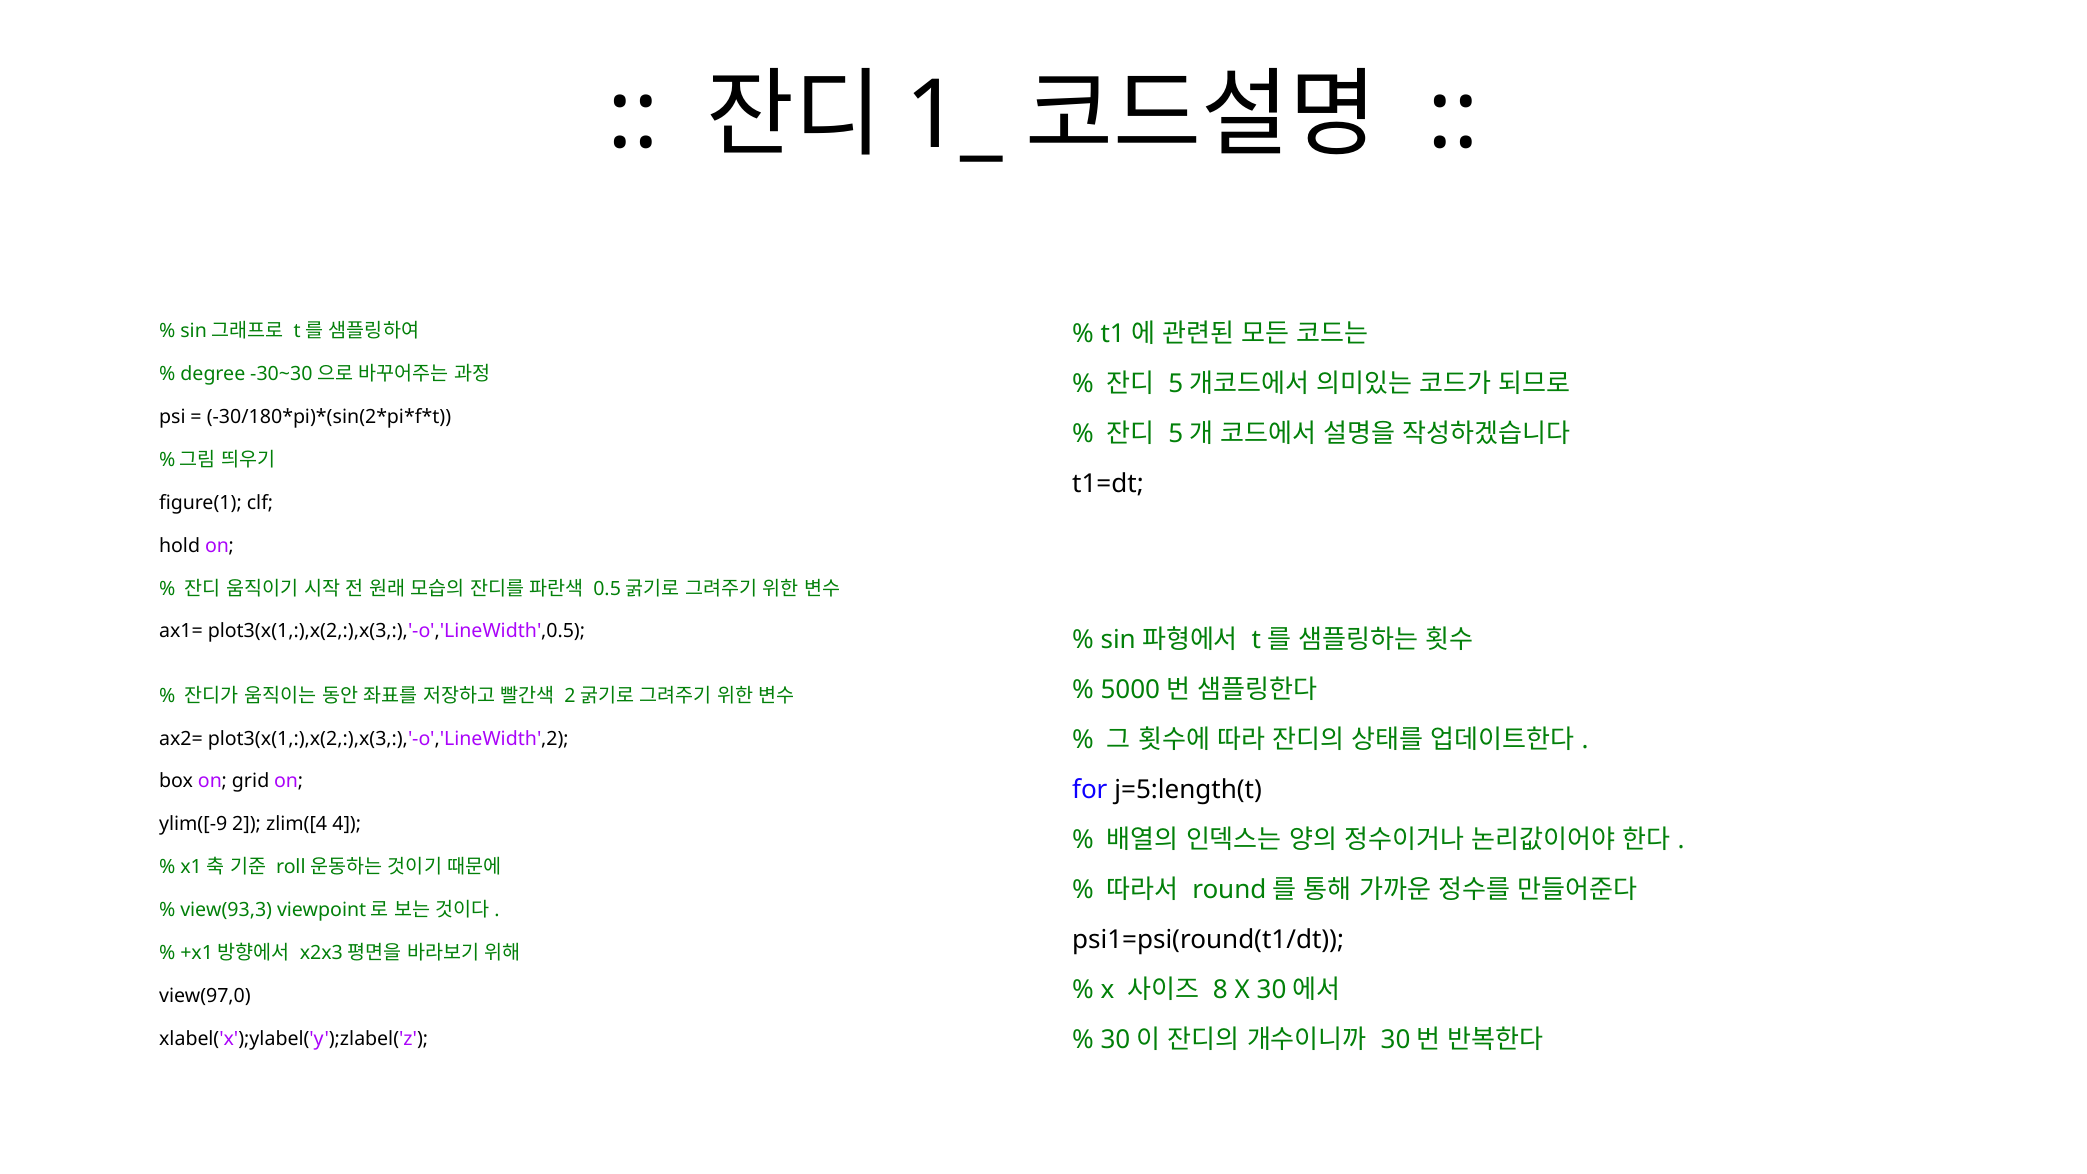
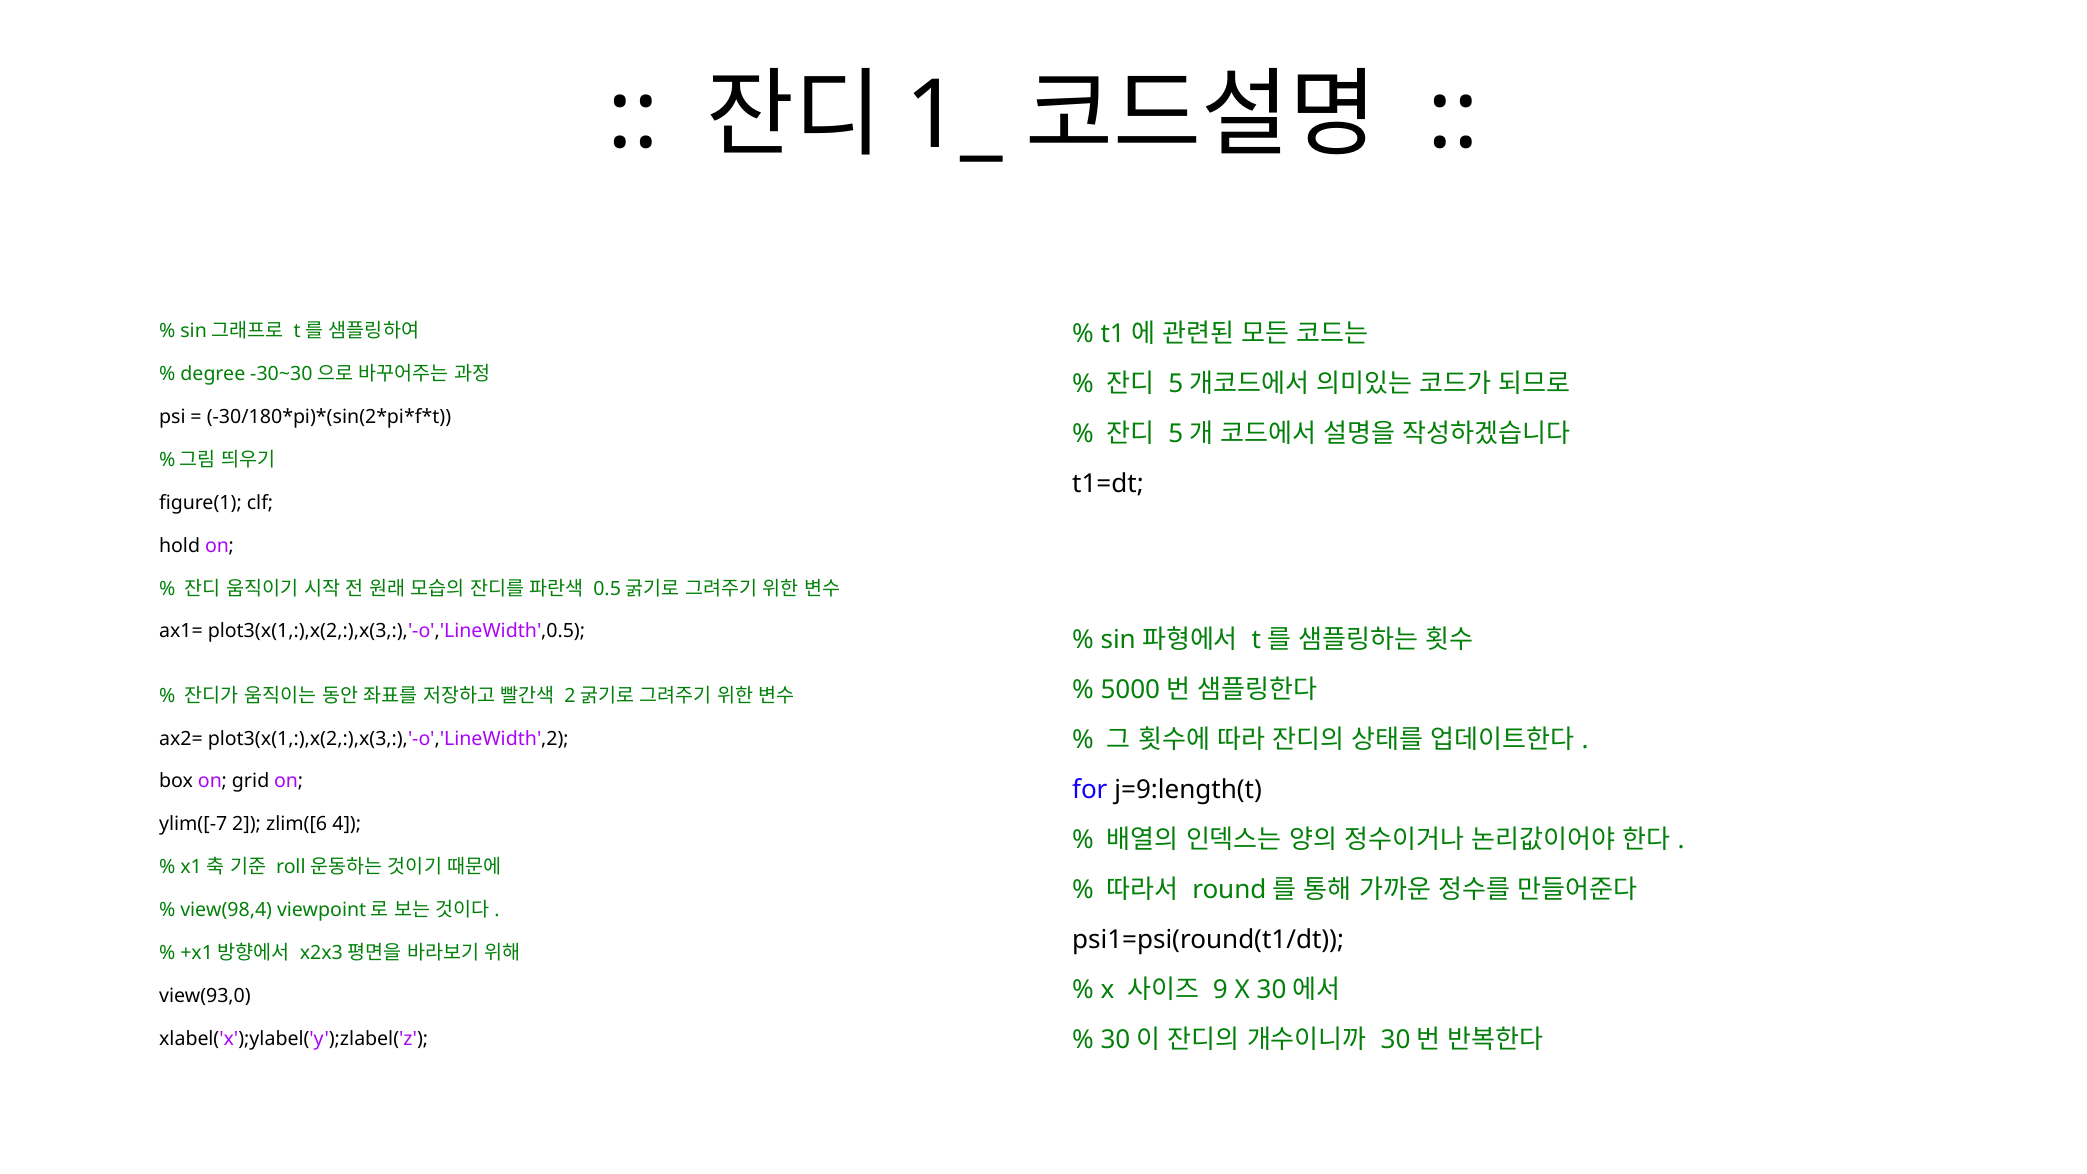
j=5:length(t: j=5:length(t -> j=9:length(t
ylim([-9: ylim([-9 -> ylim([-7
zlim([4: zlim([4 -> zlim([6
view(93,3: view(93,3 -> view(98,4
8: 8 -> 9
view(97,0: view(97,0 -> view(93,0
